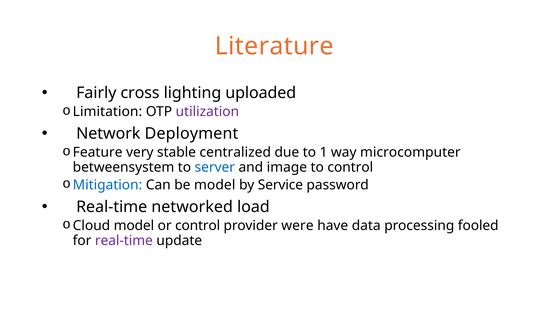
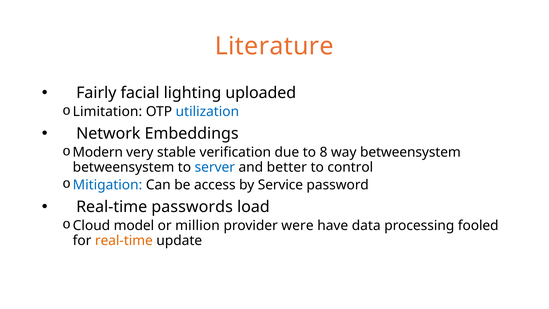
cross: cross -> facial
utilization colour: purple -> blue
Deployment: Deployment -> Embeddings
Feature: Feature -> Modern
centralized: centralized -> verification
1: 1 -> 8
way microcomputer: microcomputer -> betweensystem
image: image -> better
be model: model -> access
networked: networked -> passwords
or control: control -> million
real-time at (124, 240) colour: purple -> orange
